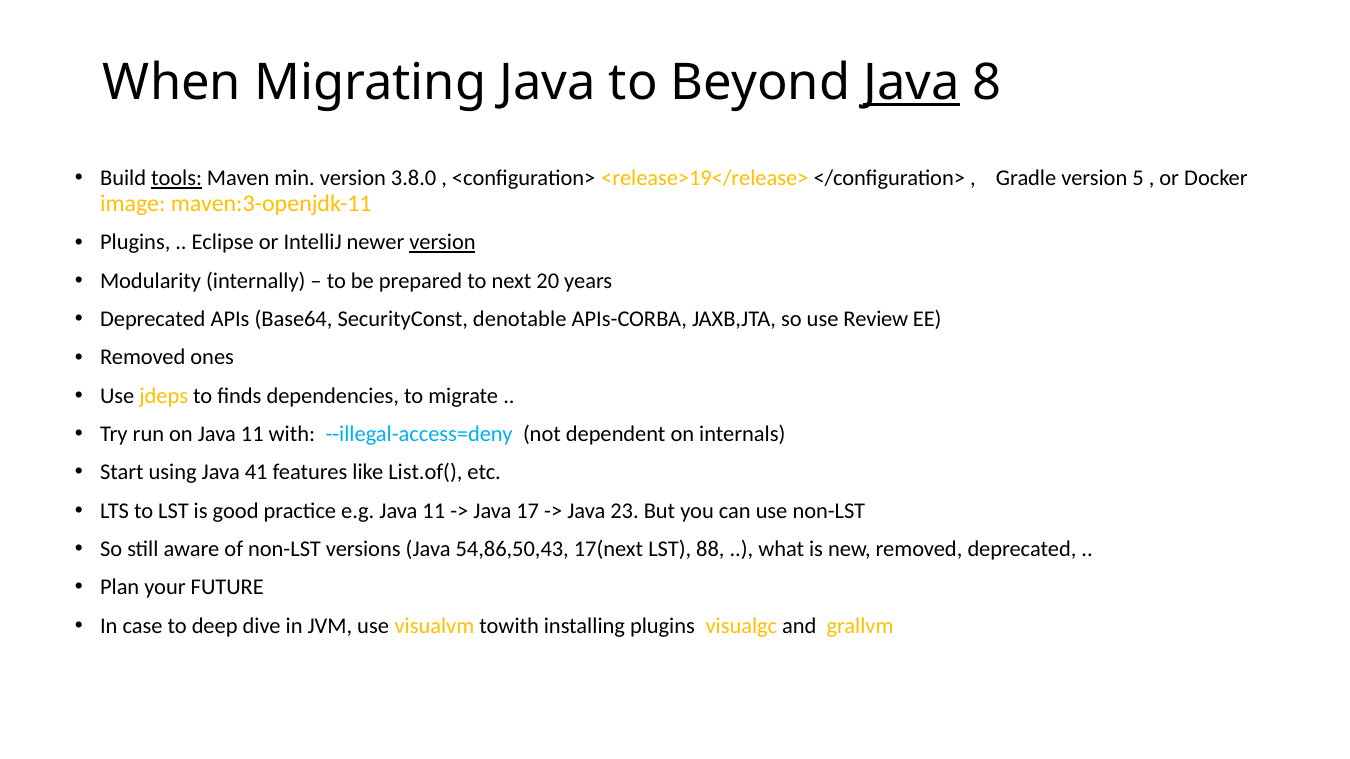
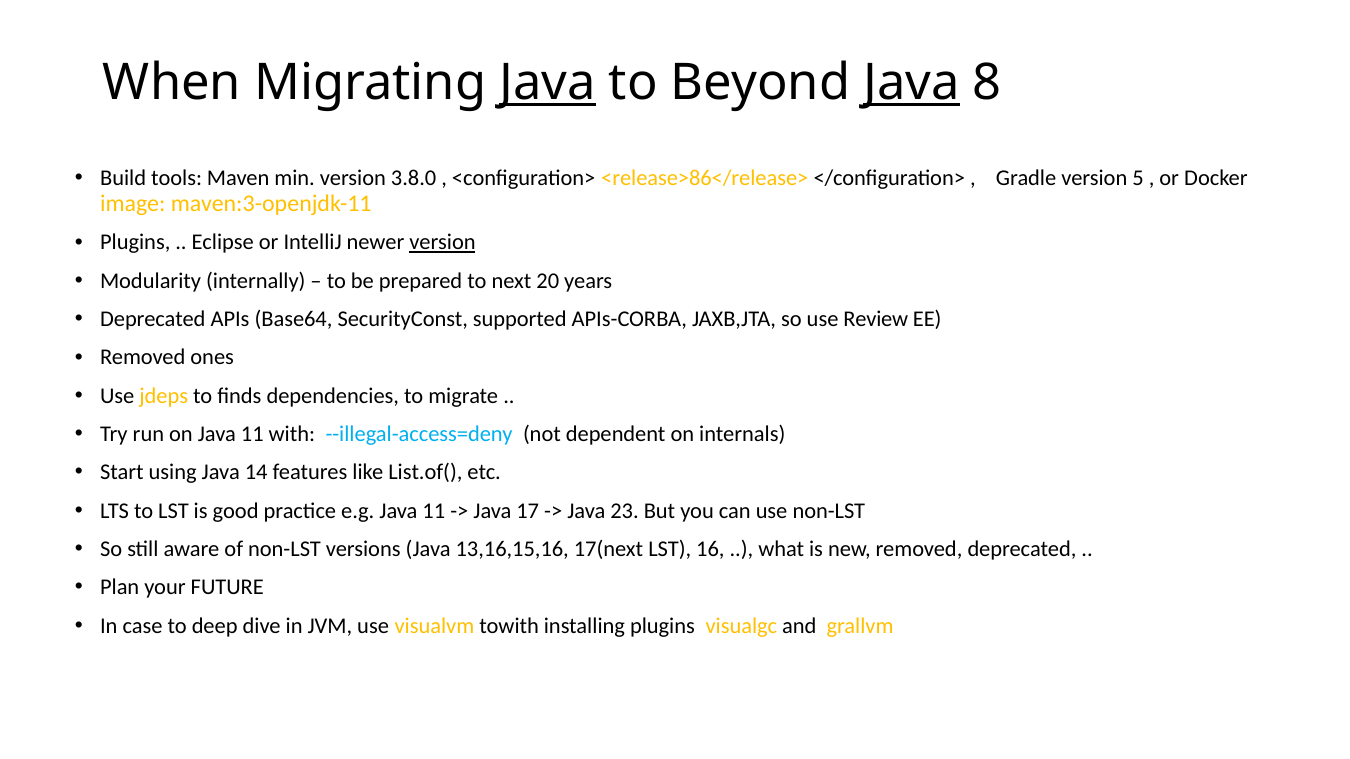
Java at (548, 83) underline: none -> present
tools underline: present -> none
<release>19</release>: <release>19</release> -> <release>86</release>
denotable: denotable -> supported
41: 41 -> 14
54,86,50,43: 54,86,50,43 -> 13,16,15,16
88: 88 -> 16
